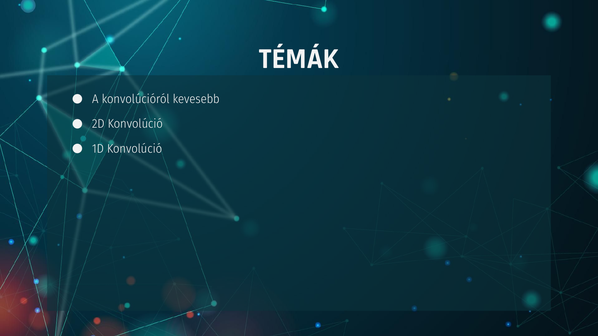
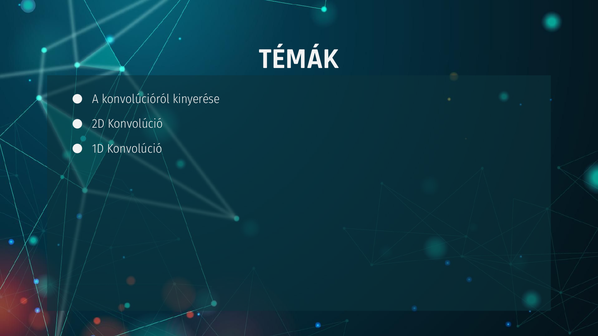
kevesebb: kevesebb -> kinyerése
